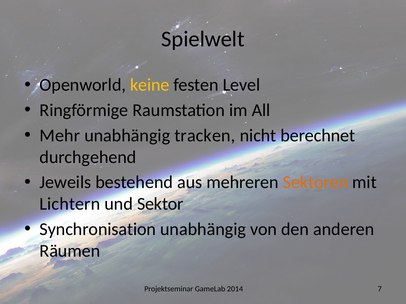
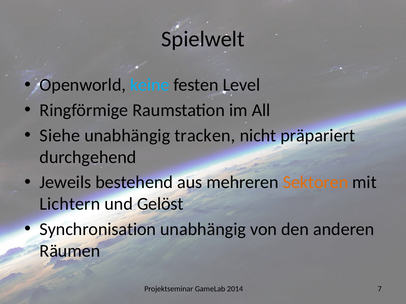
keine colour: yellow -> light blue
Mehr: Mehr -> Siehe
berechnet: berechnet -> präpariert
Sektor: Sektor -> Gelöst
